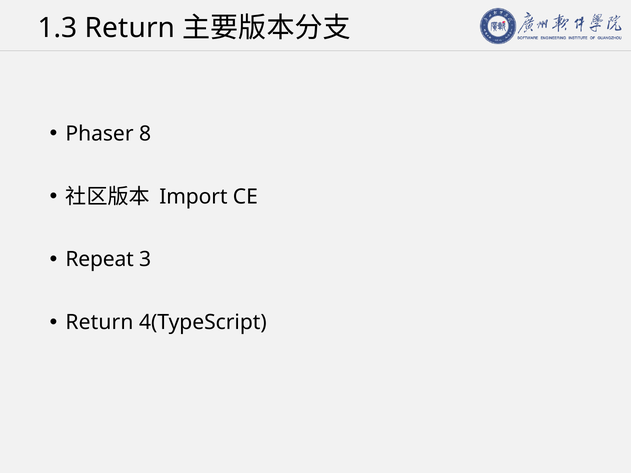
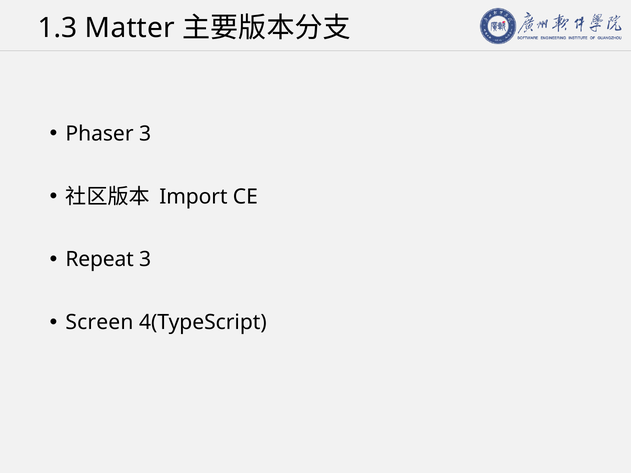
1.3 Return: Return -> Matter
Phaser 8: 8 -> 3
Return at (99, 323): Return -> Screen
